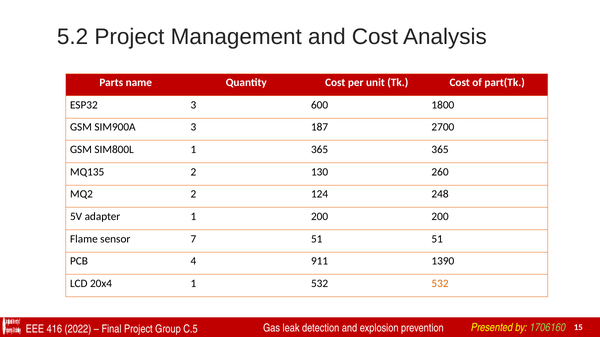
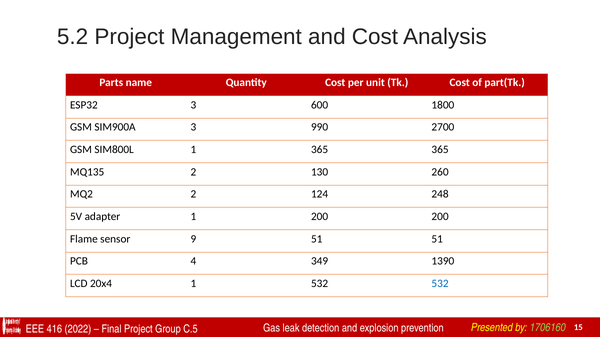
187: 187 -> 990
7: 7 -> 9
911: 911 -> 349
532 at (440, 284) colour: orange -> blue
